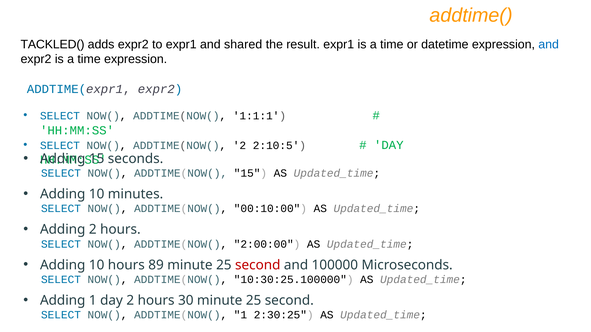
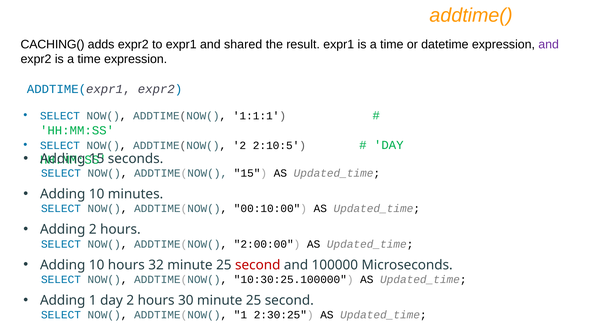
TACKLED(: TACKLED( -> CACHING(
and at (549, 44) colour: blue -> purple
89: 89 -> 32
